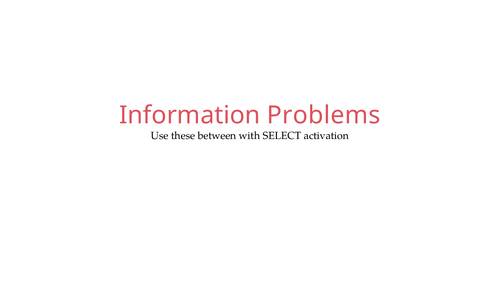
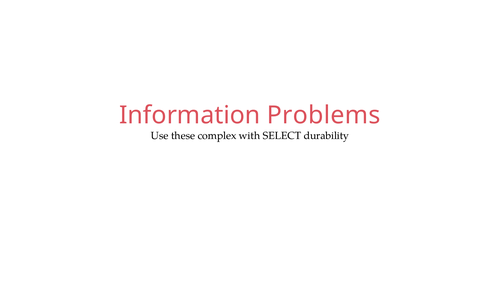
between: between -> complex
activation: activation -> durability
